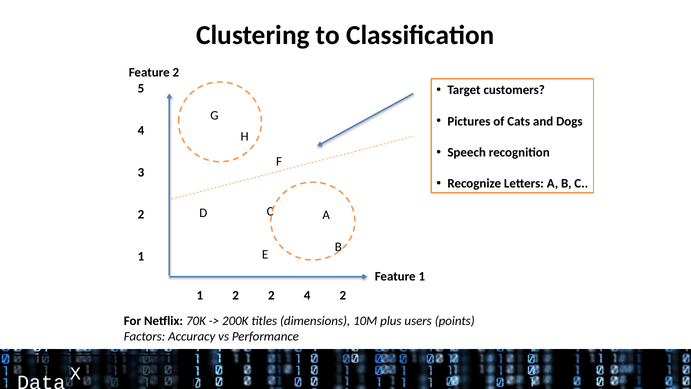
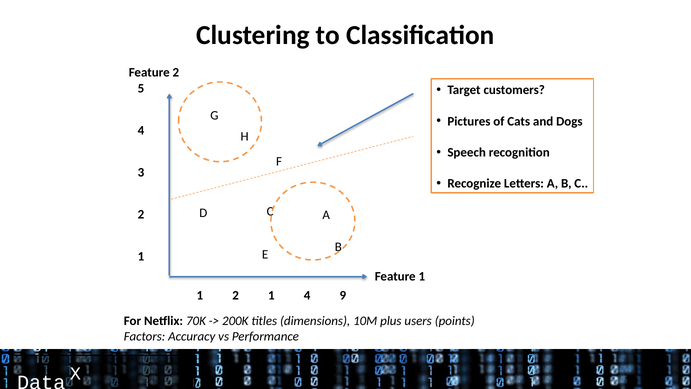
1 2 2: 2 -> 1
4 2: 2 -> 9
